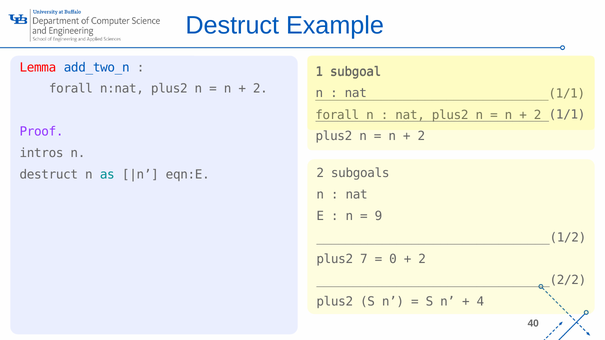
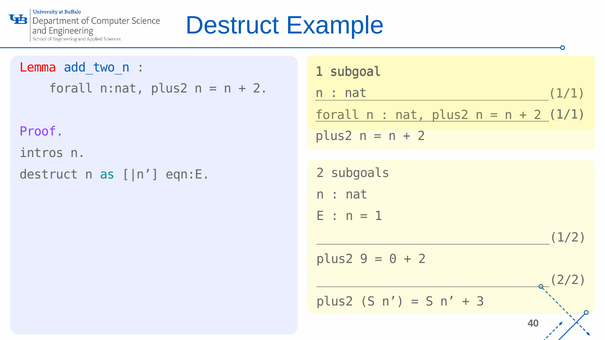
9 at (378, 216): 9 -> 1
7: 7 -> 9
4: 4 -> 3
